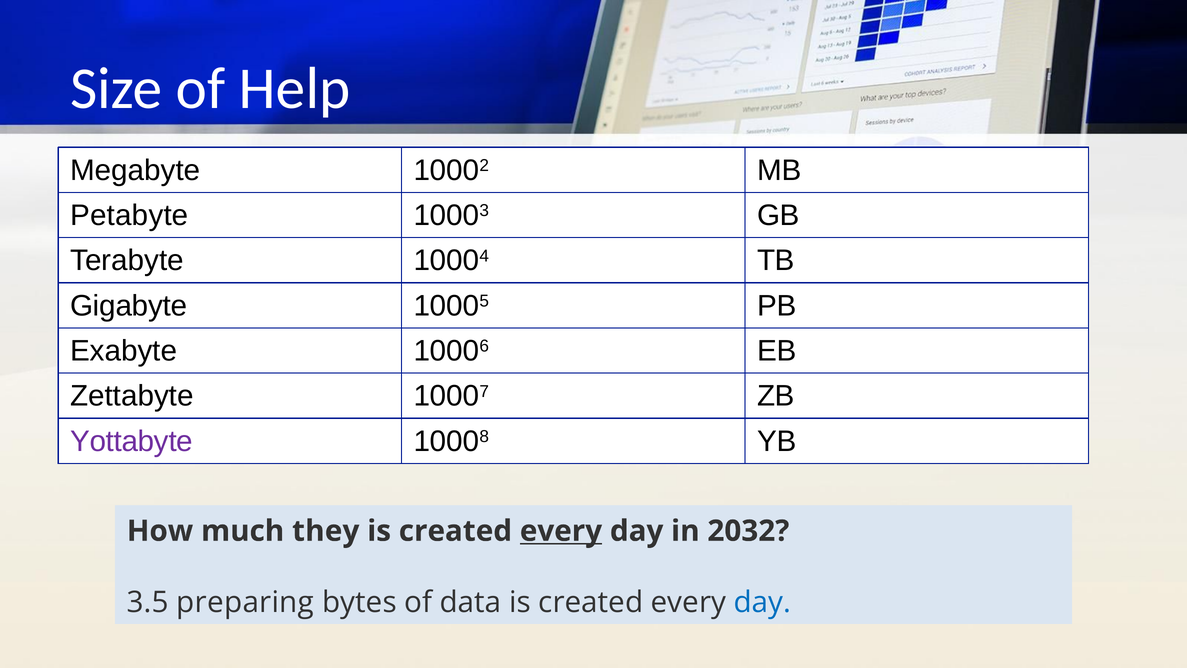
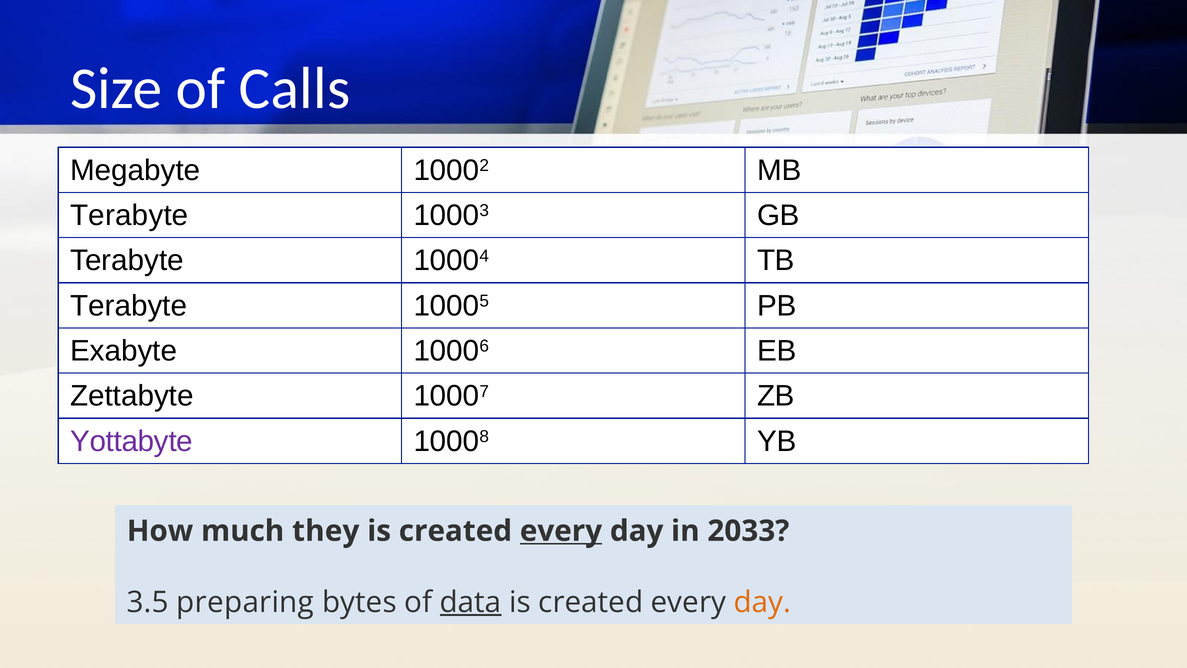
Help: Help -> Calls
Petabyte at (129, 215): Petabyte -> Terabyte
Gigabyte at (129, 306): Gigabyte -> Terabyte
2032: 2032 -> 2033
data underline: none -> present
day at (762, 602) colour: blue -> orange
